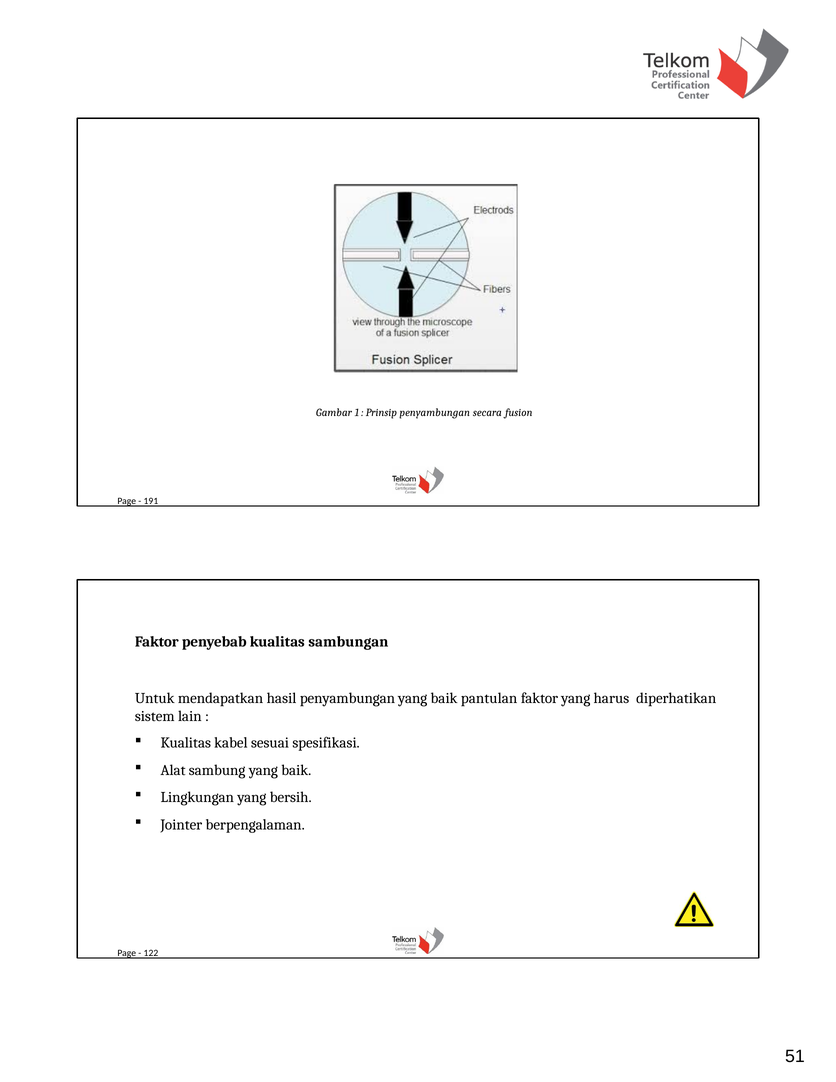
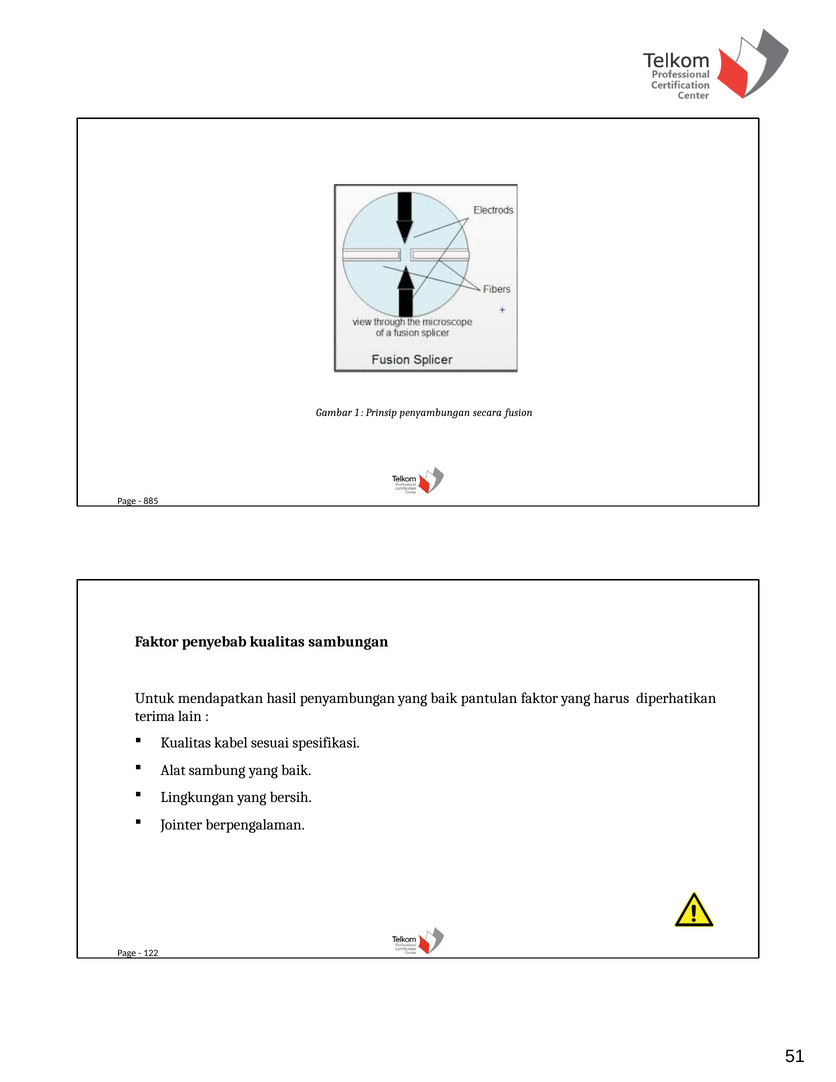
191: 191 -> 885
sistem: sistem -> terima
